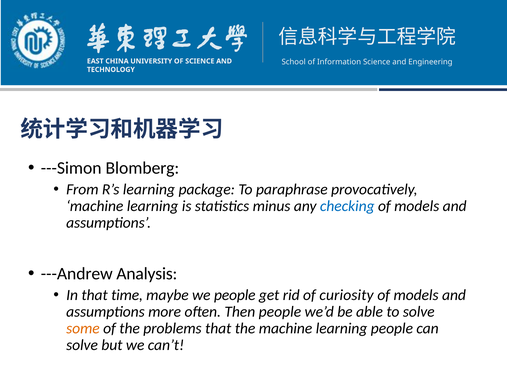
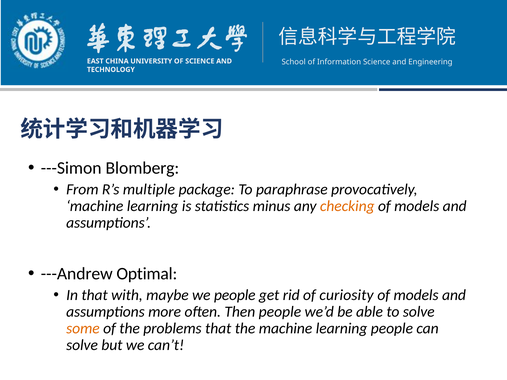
R’s learning: learning -> multiple
checking colour: blue -> orange
Analysis: Analysis -> Optimal
time: time -> with
